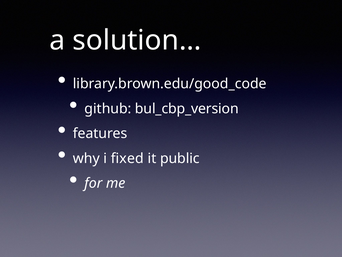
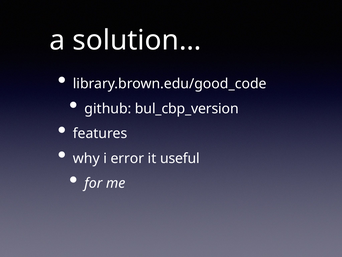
fixed: fixed -> error
public: public -> useful
